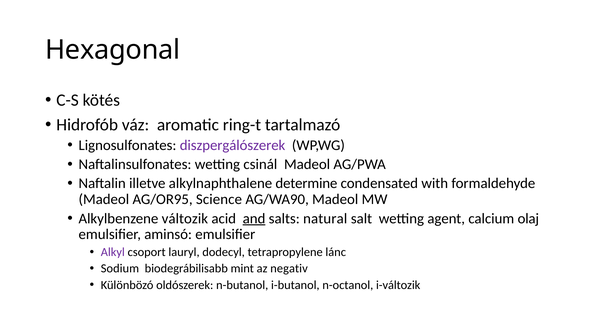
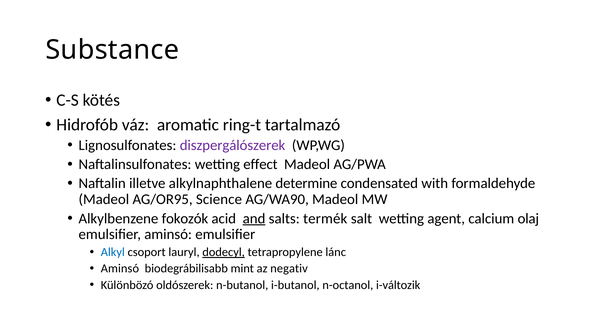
Hexagonal: Hexagonal -> Substance
csinál: csinál -> effect
változik: változik -> fokozók
natural: natural -> termék
Alkyl colour: purple -> blue
dodecyl underline: none -> present
Sodium at (120, 269): Sodium -> Aminsó
